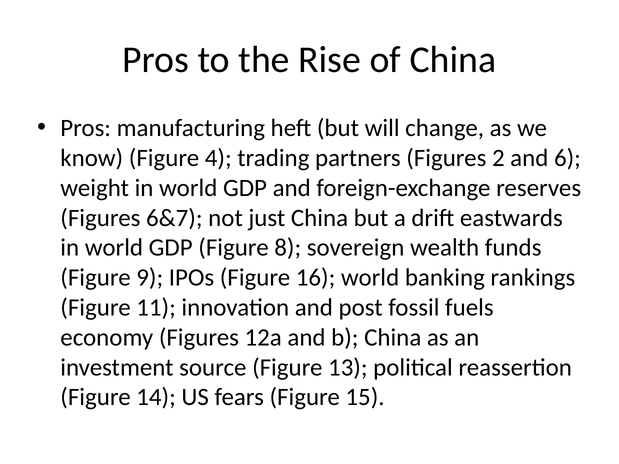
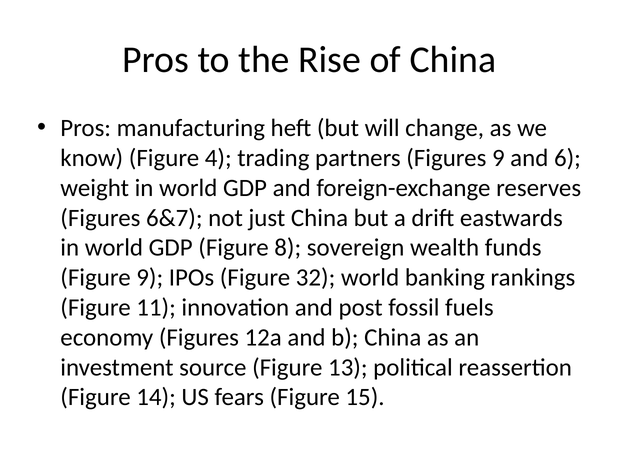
Figures 2: 2 -> 9
16: 16 -> 32
